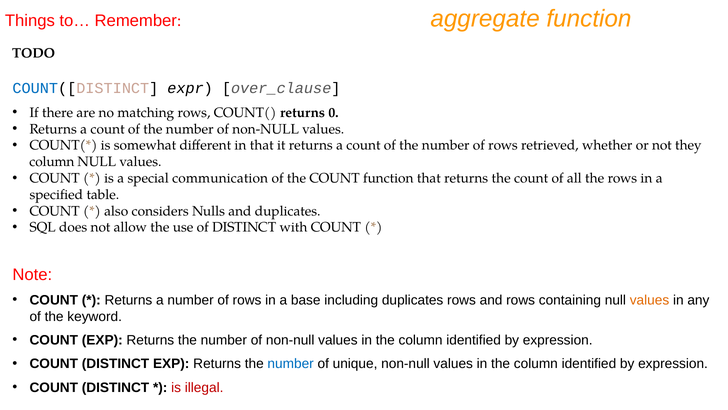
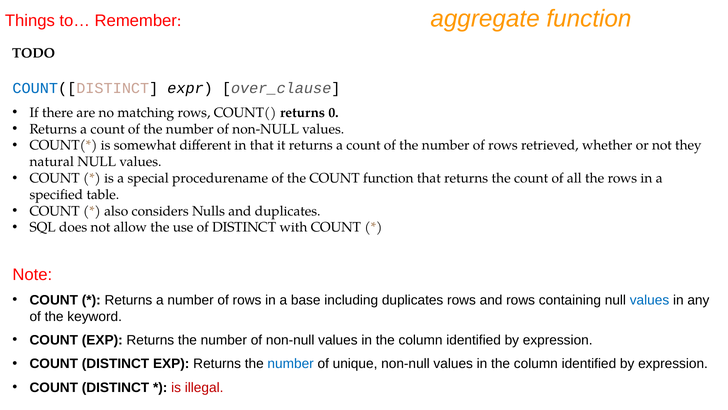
column at (52, 162): column -> natural
communication: communication -> procedurename
values at (649, 300) colour: orange -> blue
